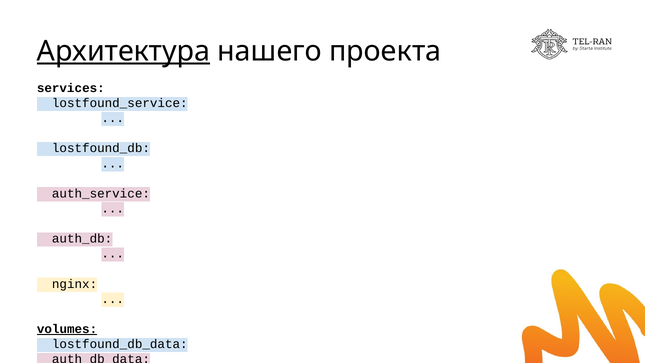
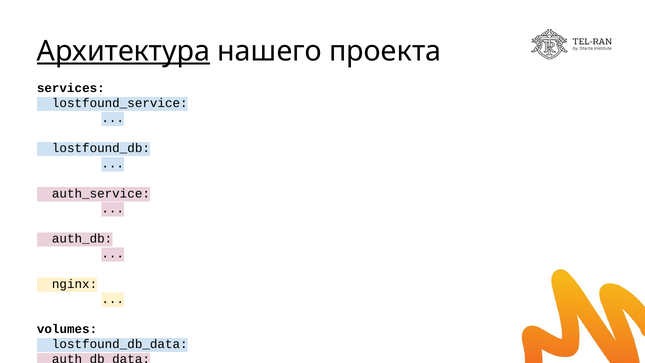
volumes underline: present -> none
